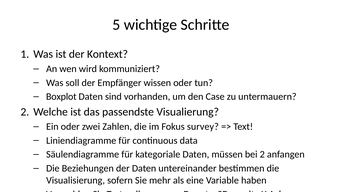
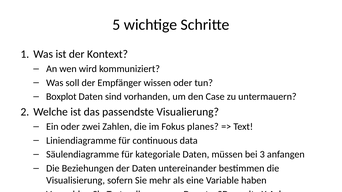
survey: survey -> planes
bei 2: 2 -> 3
